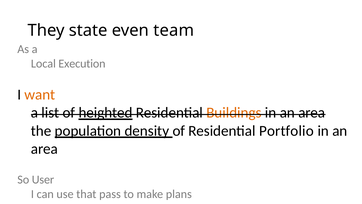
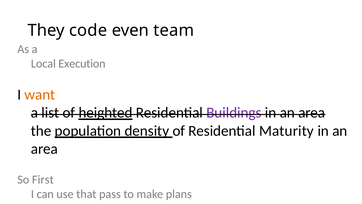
state: state -> code
Buildings colour: orange -> purple
Portfolio: Portfolio -> Maturity
User: User -> First
